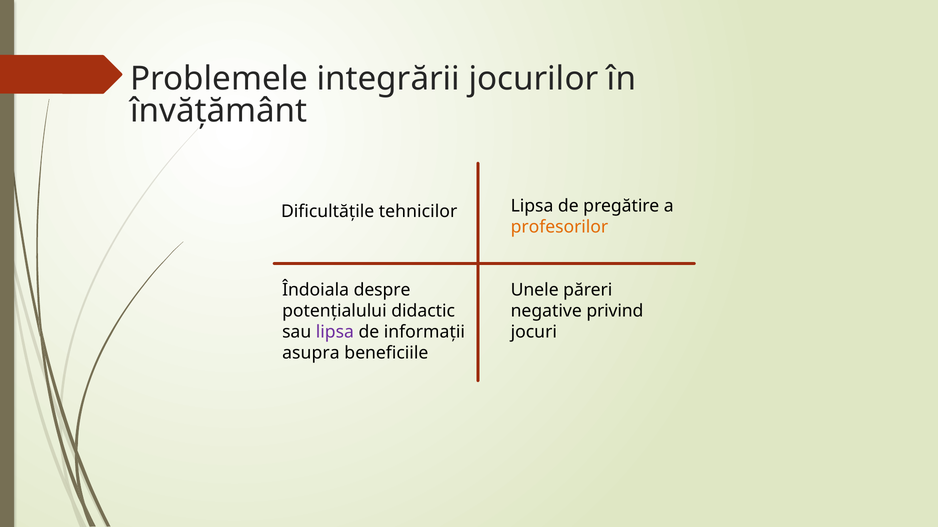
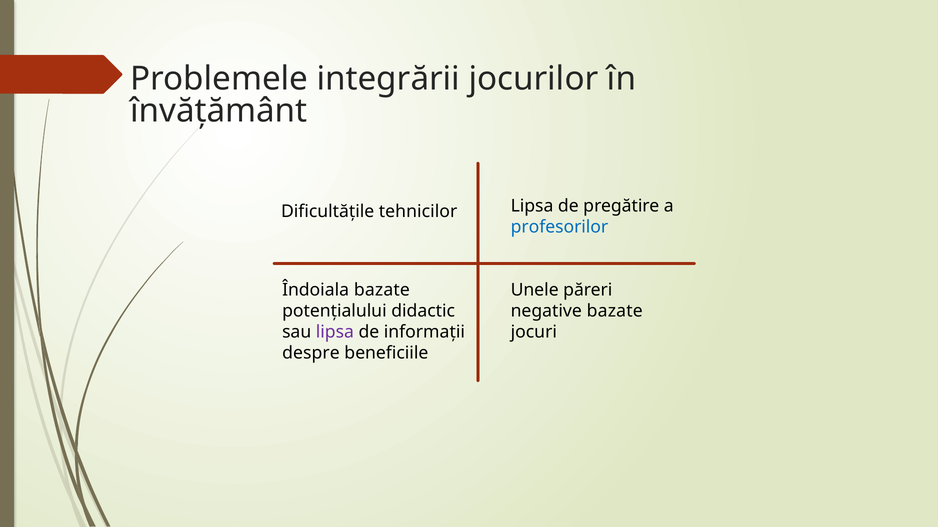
profesorilor colour: orange -> blue
Îndoiala despre: despre -> bazate
negative privind: privind -> bazate
asupra: asupra -> despre
